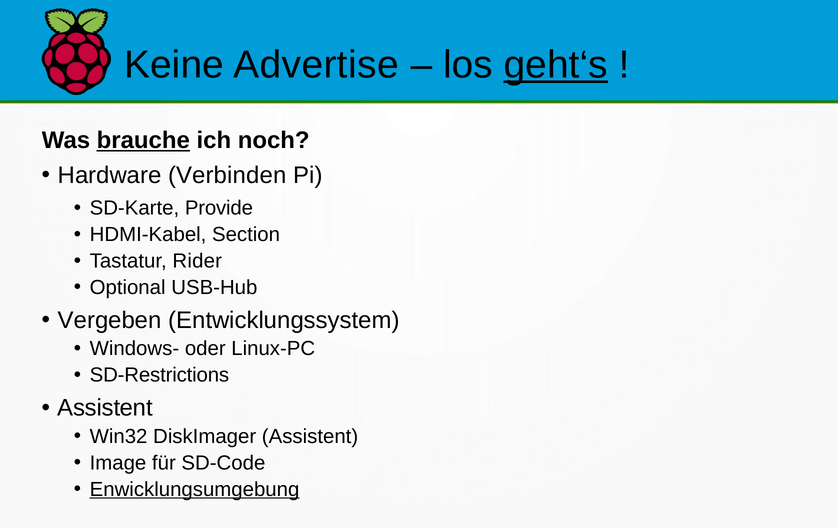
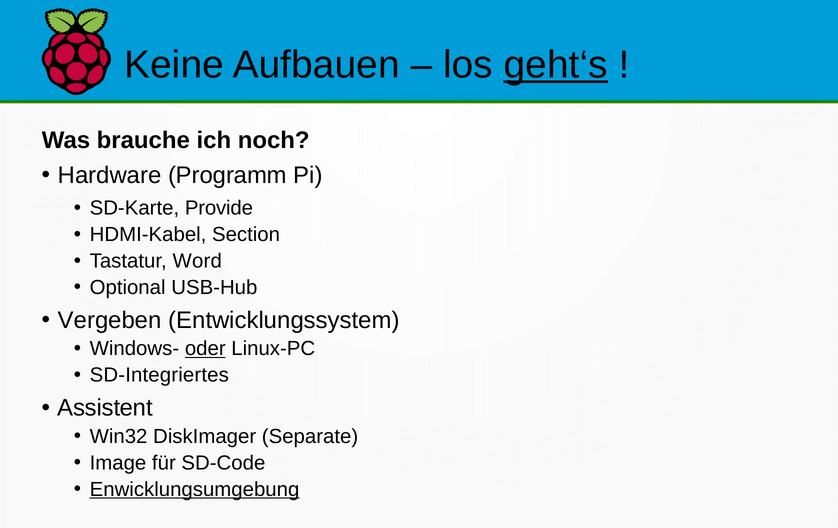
Advertise: Advertise -> Aufbauen
brauche underline: present -> none
Verbinden: Verbinden -> Programm
Rider: Rider -> Word
oder underline: none -> present
SD-Restrictions: SD-Restrictions -> SD-Integriertes
DiskImager Assistent: Assistent -> Separate
